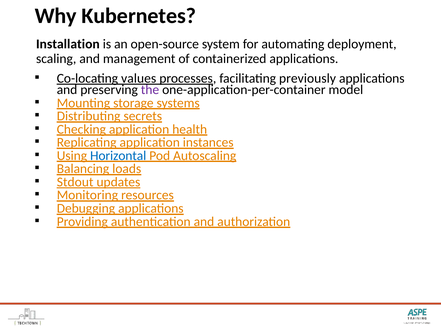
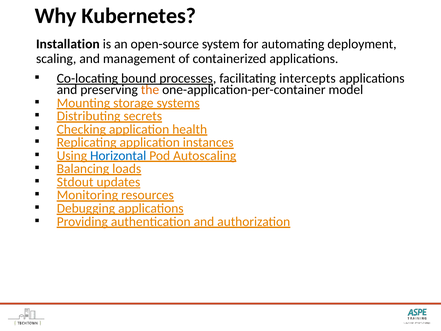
values: values -> bound
previously: previously -> intercepts
the colour: purple -> orange
